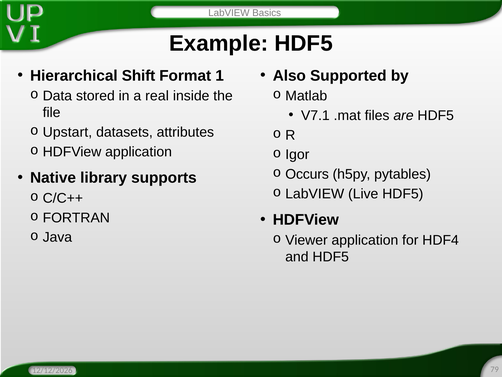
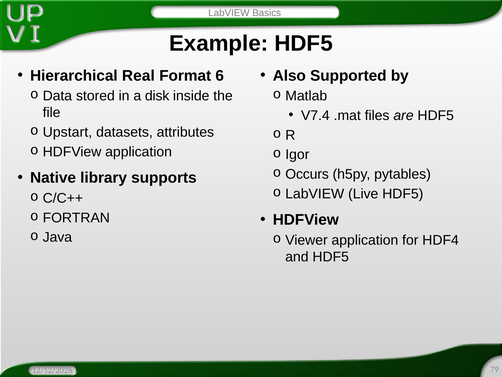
Shift: Shift -> Real
1: 1 -> 6
real: real -> disk
V7.1: V7.1 -> V7.4
